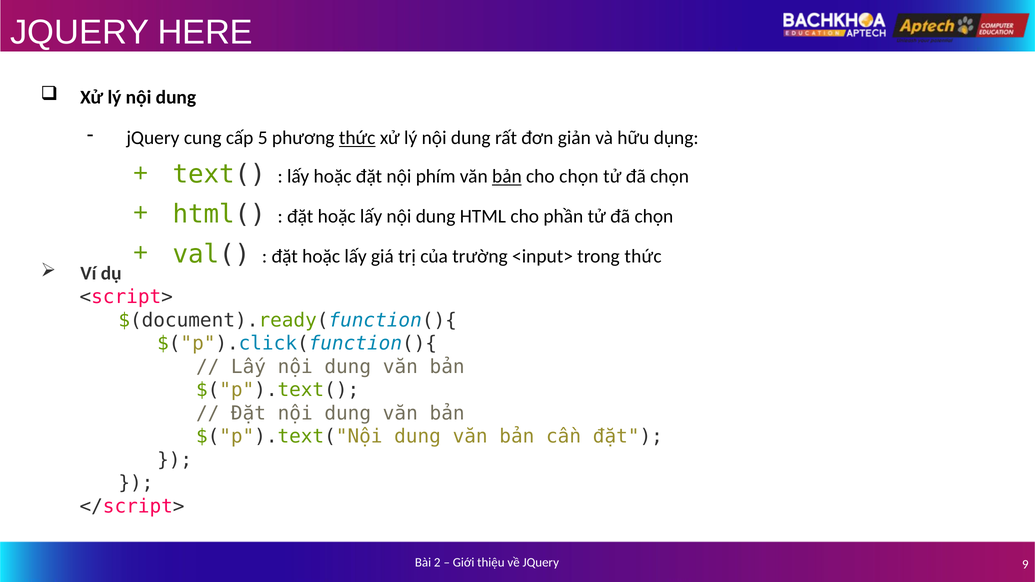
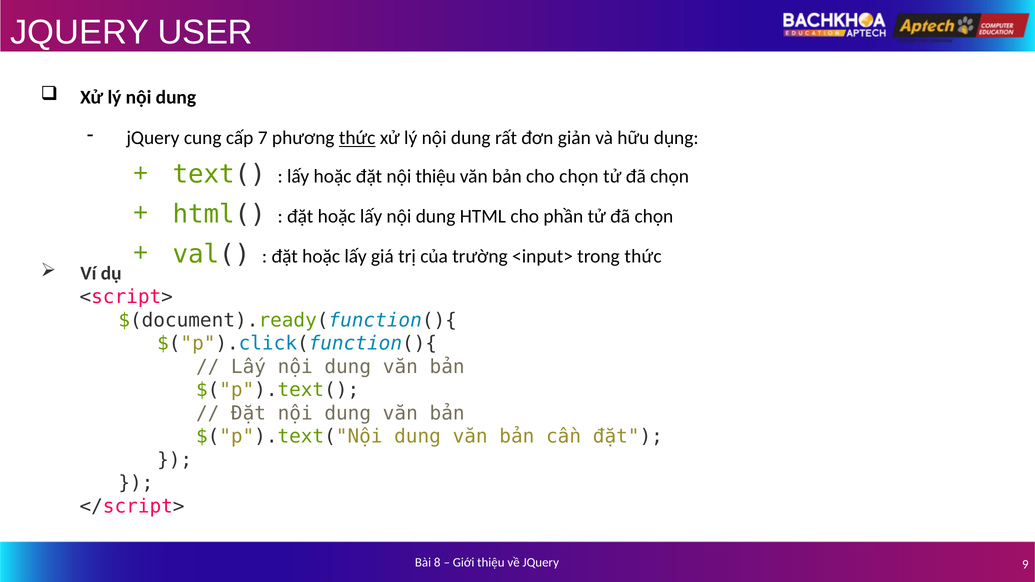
HERE: HERE -> USER
5: 5 -> 7
nội phím: phím -> thiệu
bản underline: present -> none
2: 2 -> 8
